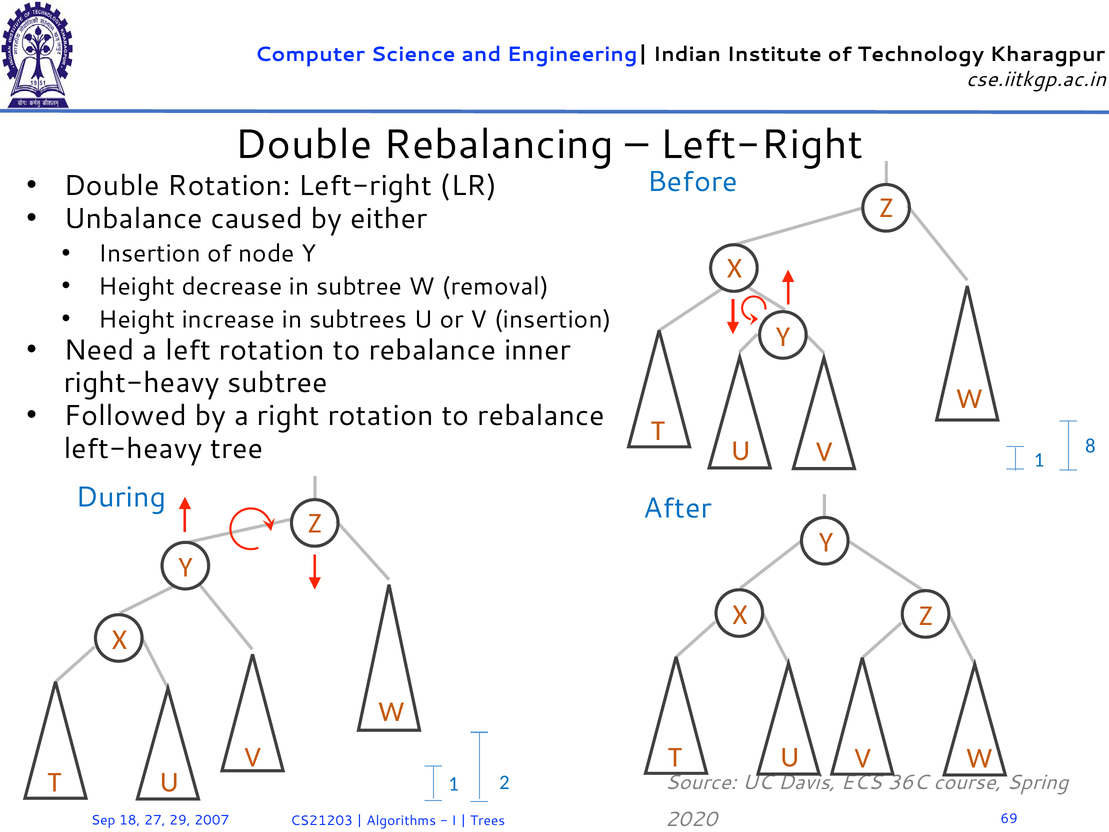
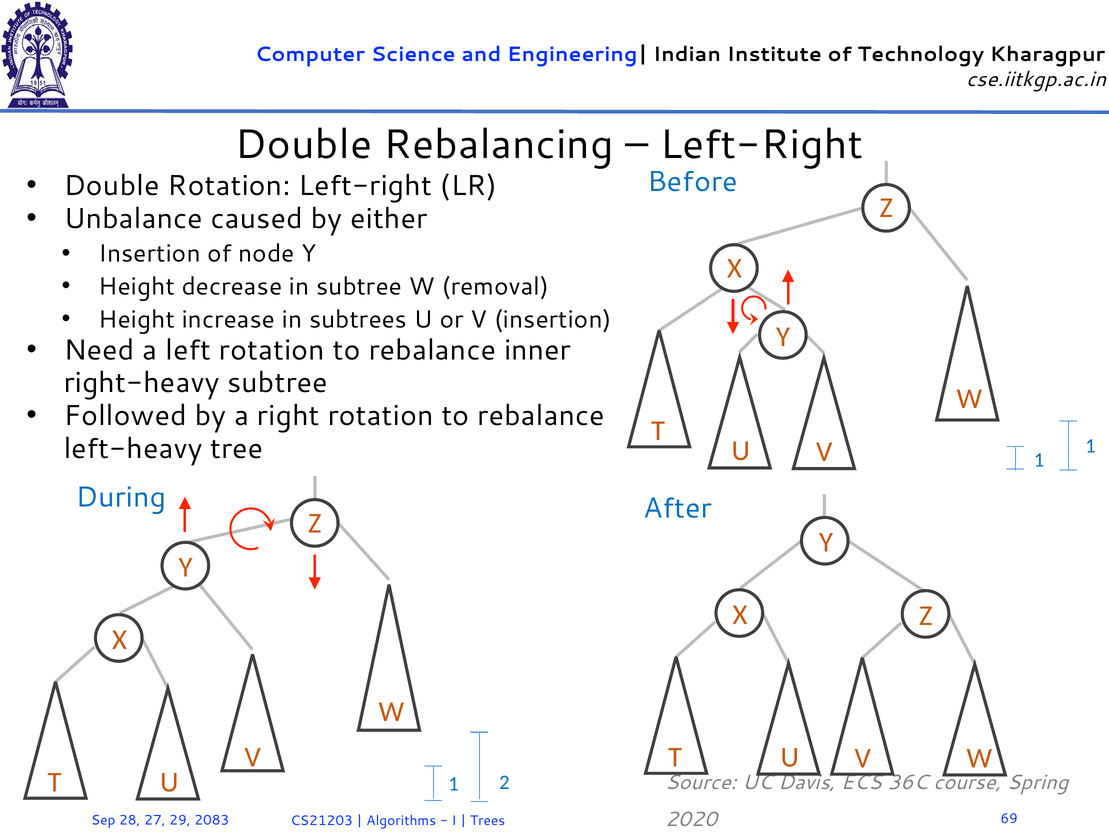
T 8: 8 -> 1
18: 18 -> 28
2007: 2007 -> 2083
